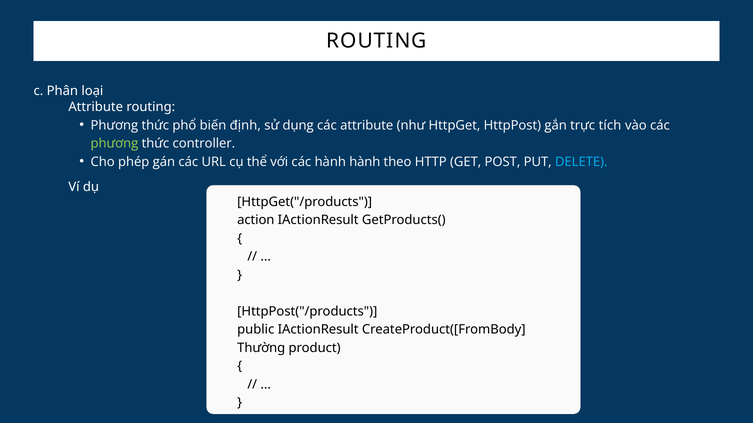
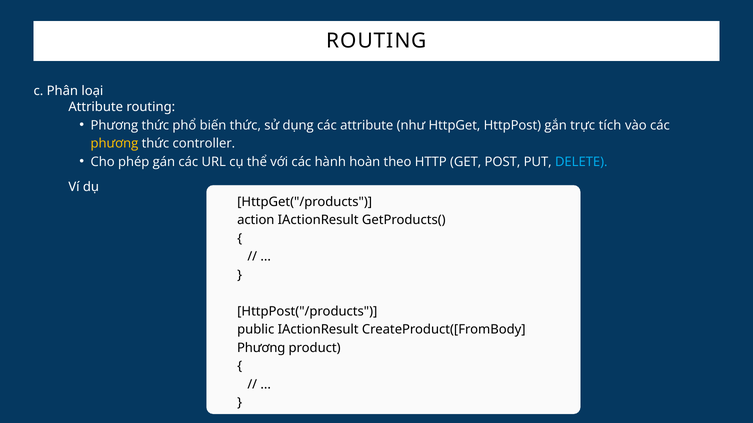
biến định: định -> thức
phương at (114, 144) colour: light green -> yellow
hành hành: hành -> hoàn
Thường at (261, 348): Thường -> Phương
